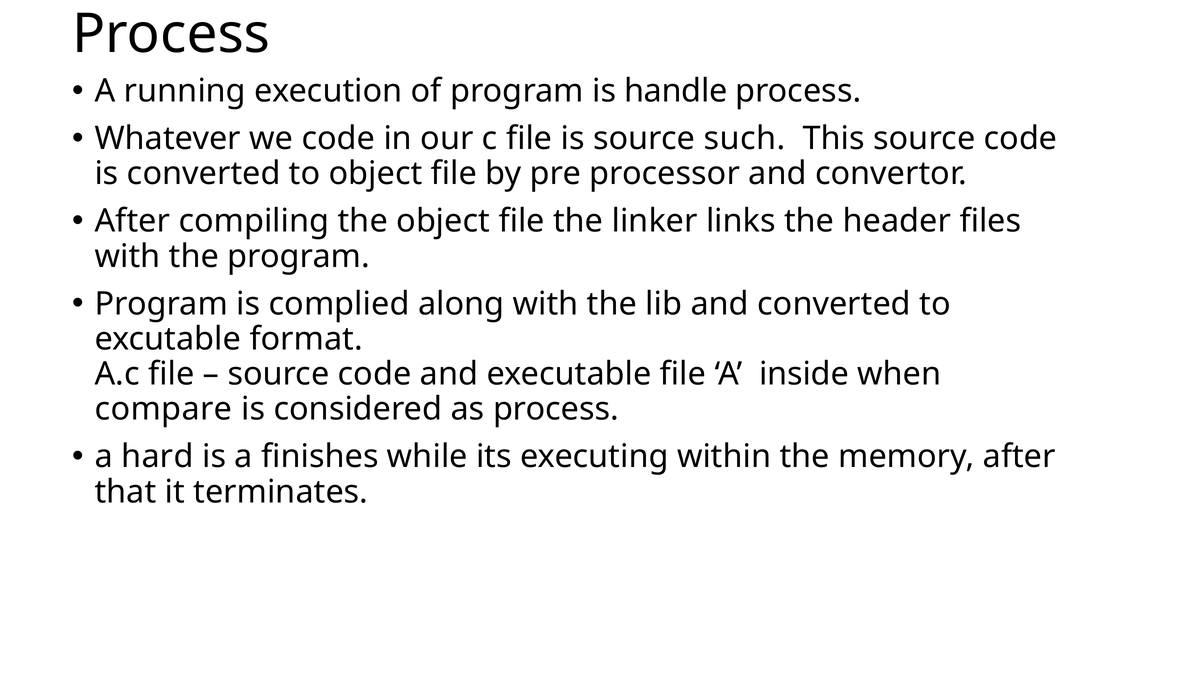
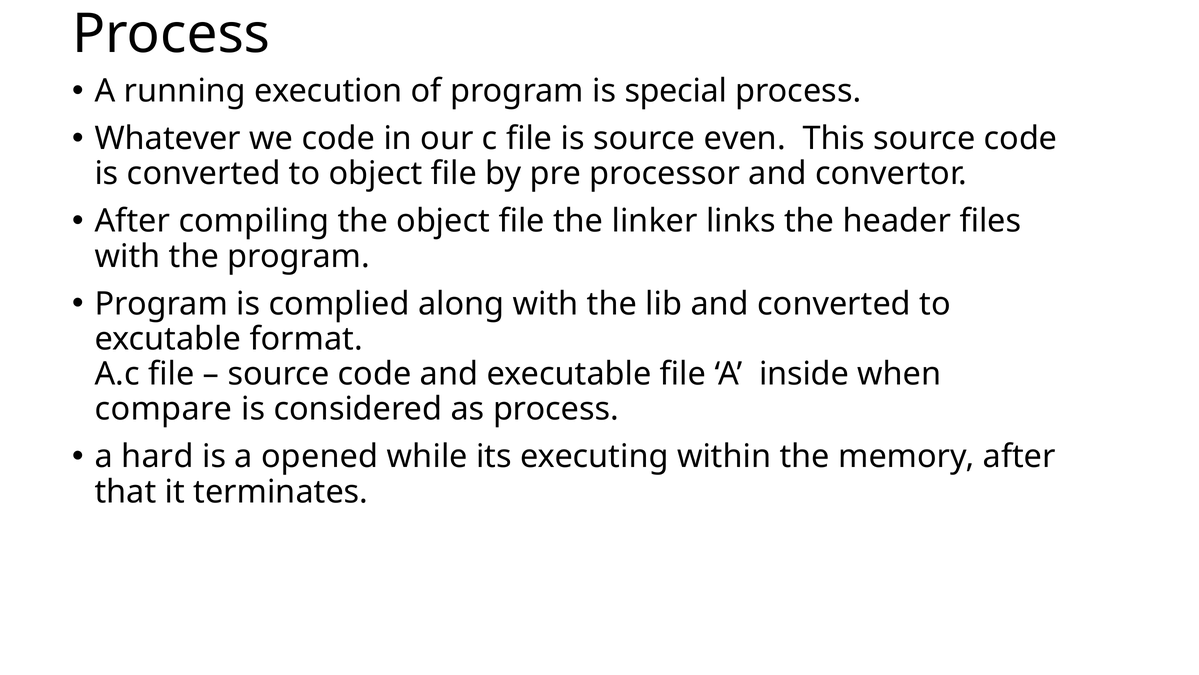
handle: handle -> special
such: such -> even
finishes: finishes -> opened
